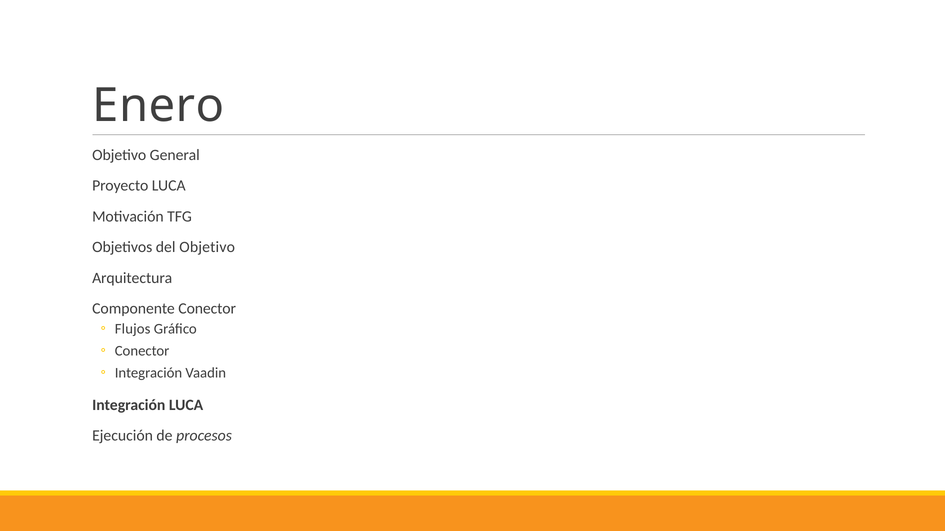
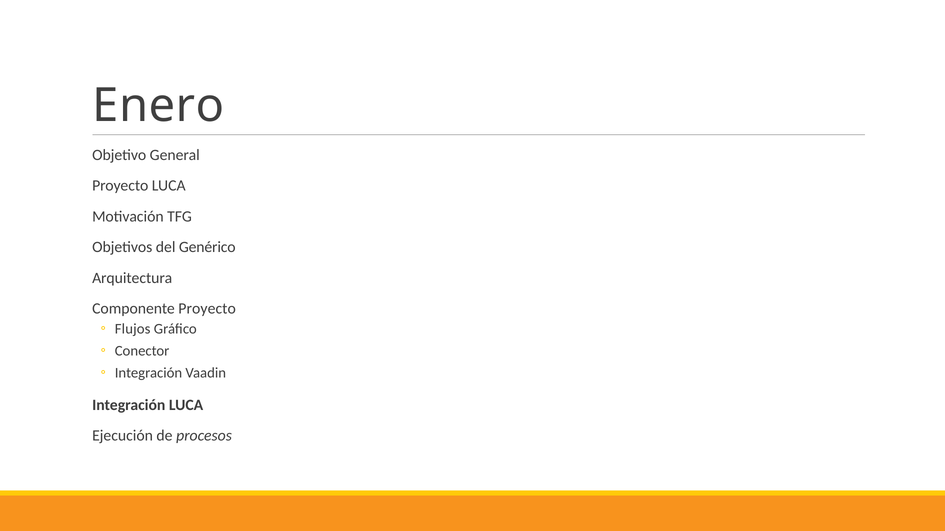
del Objetivo: Objetivo -> Genérico
Componente Conector: Conector -> Proyecto
